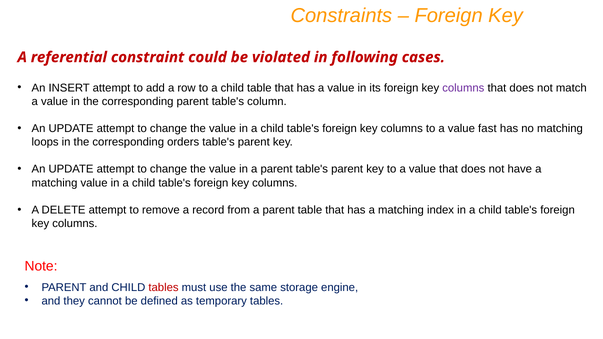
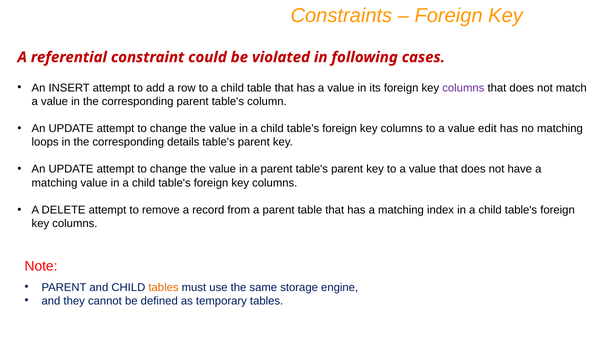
fast: fast -> edit
orders: orders -> details
tables at (164, 287) colour: red -> orange
